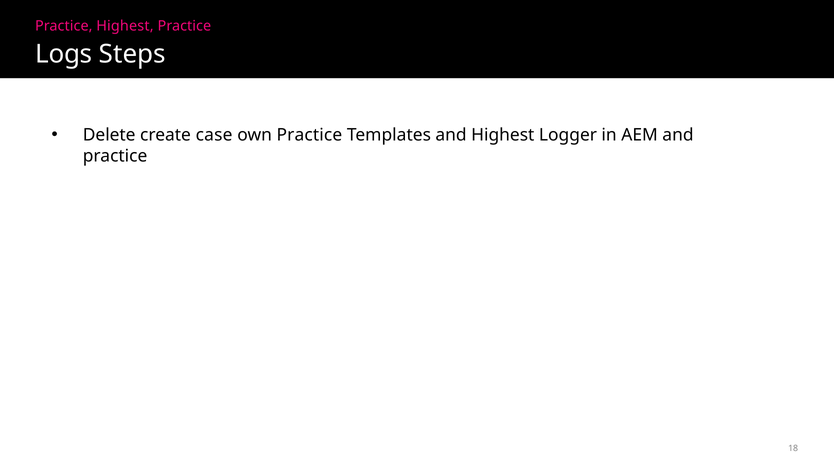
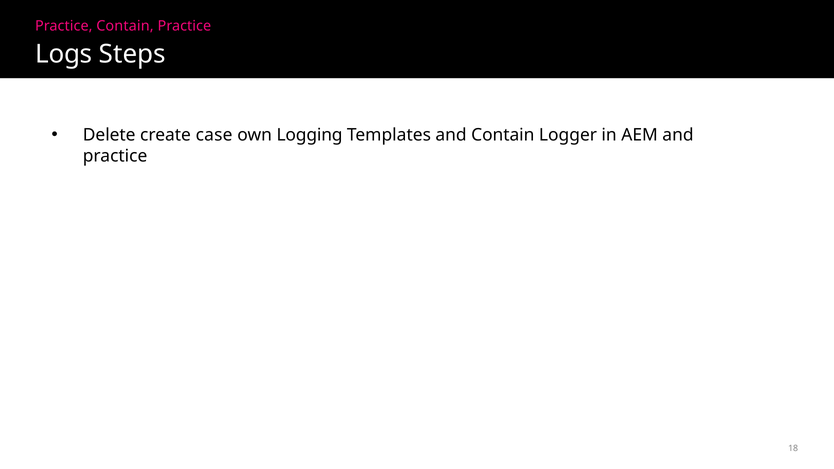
Practice Highest: Highest -> Contain
own Practice: Practice -> Logging
and Highest: Highest -> Contain
